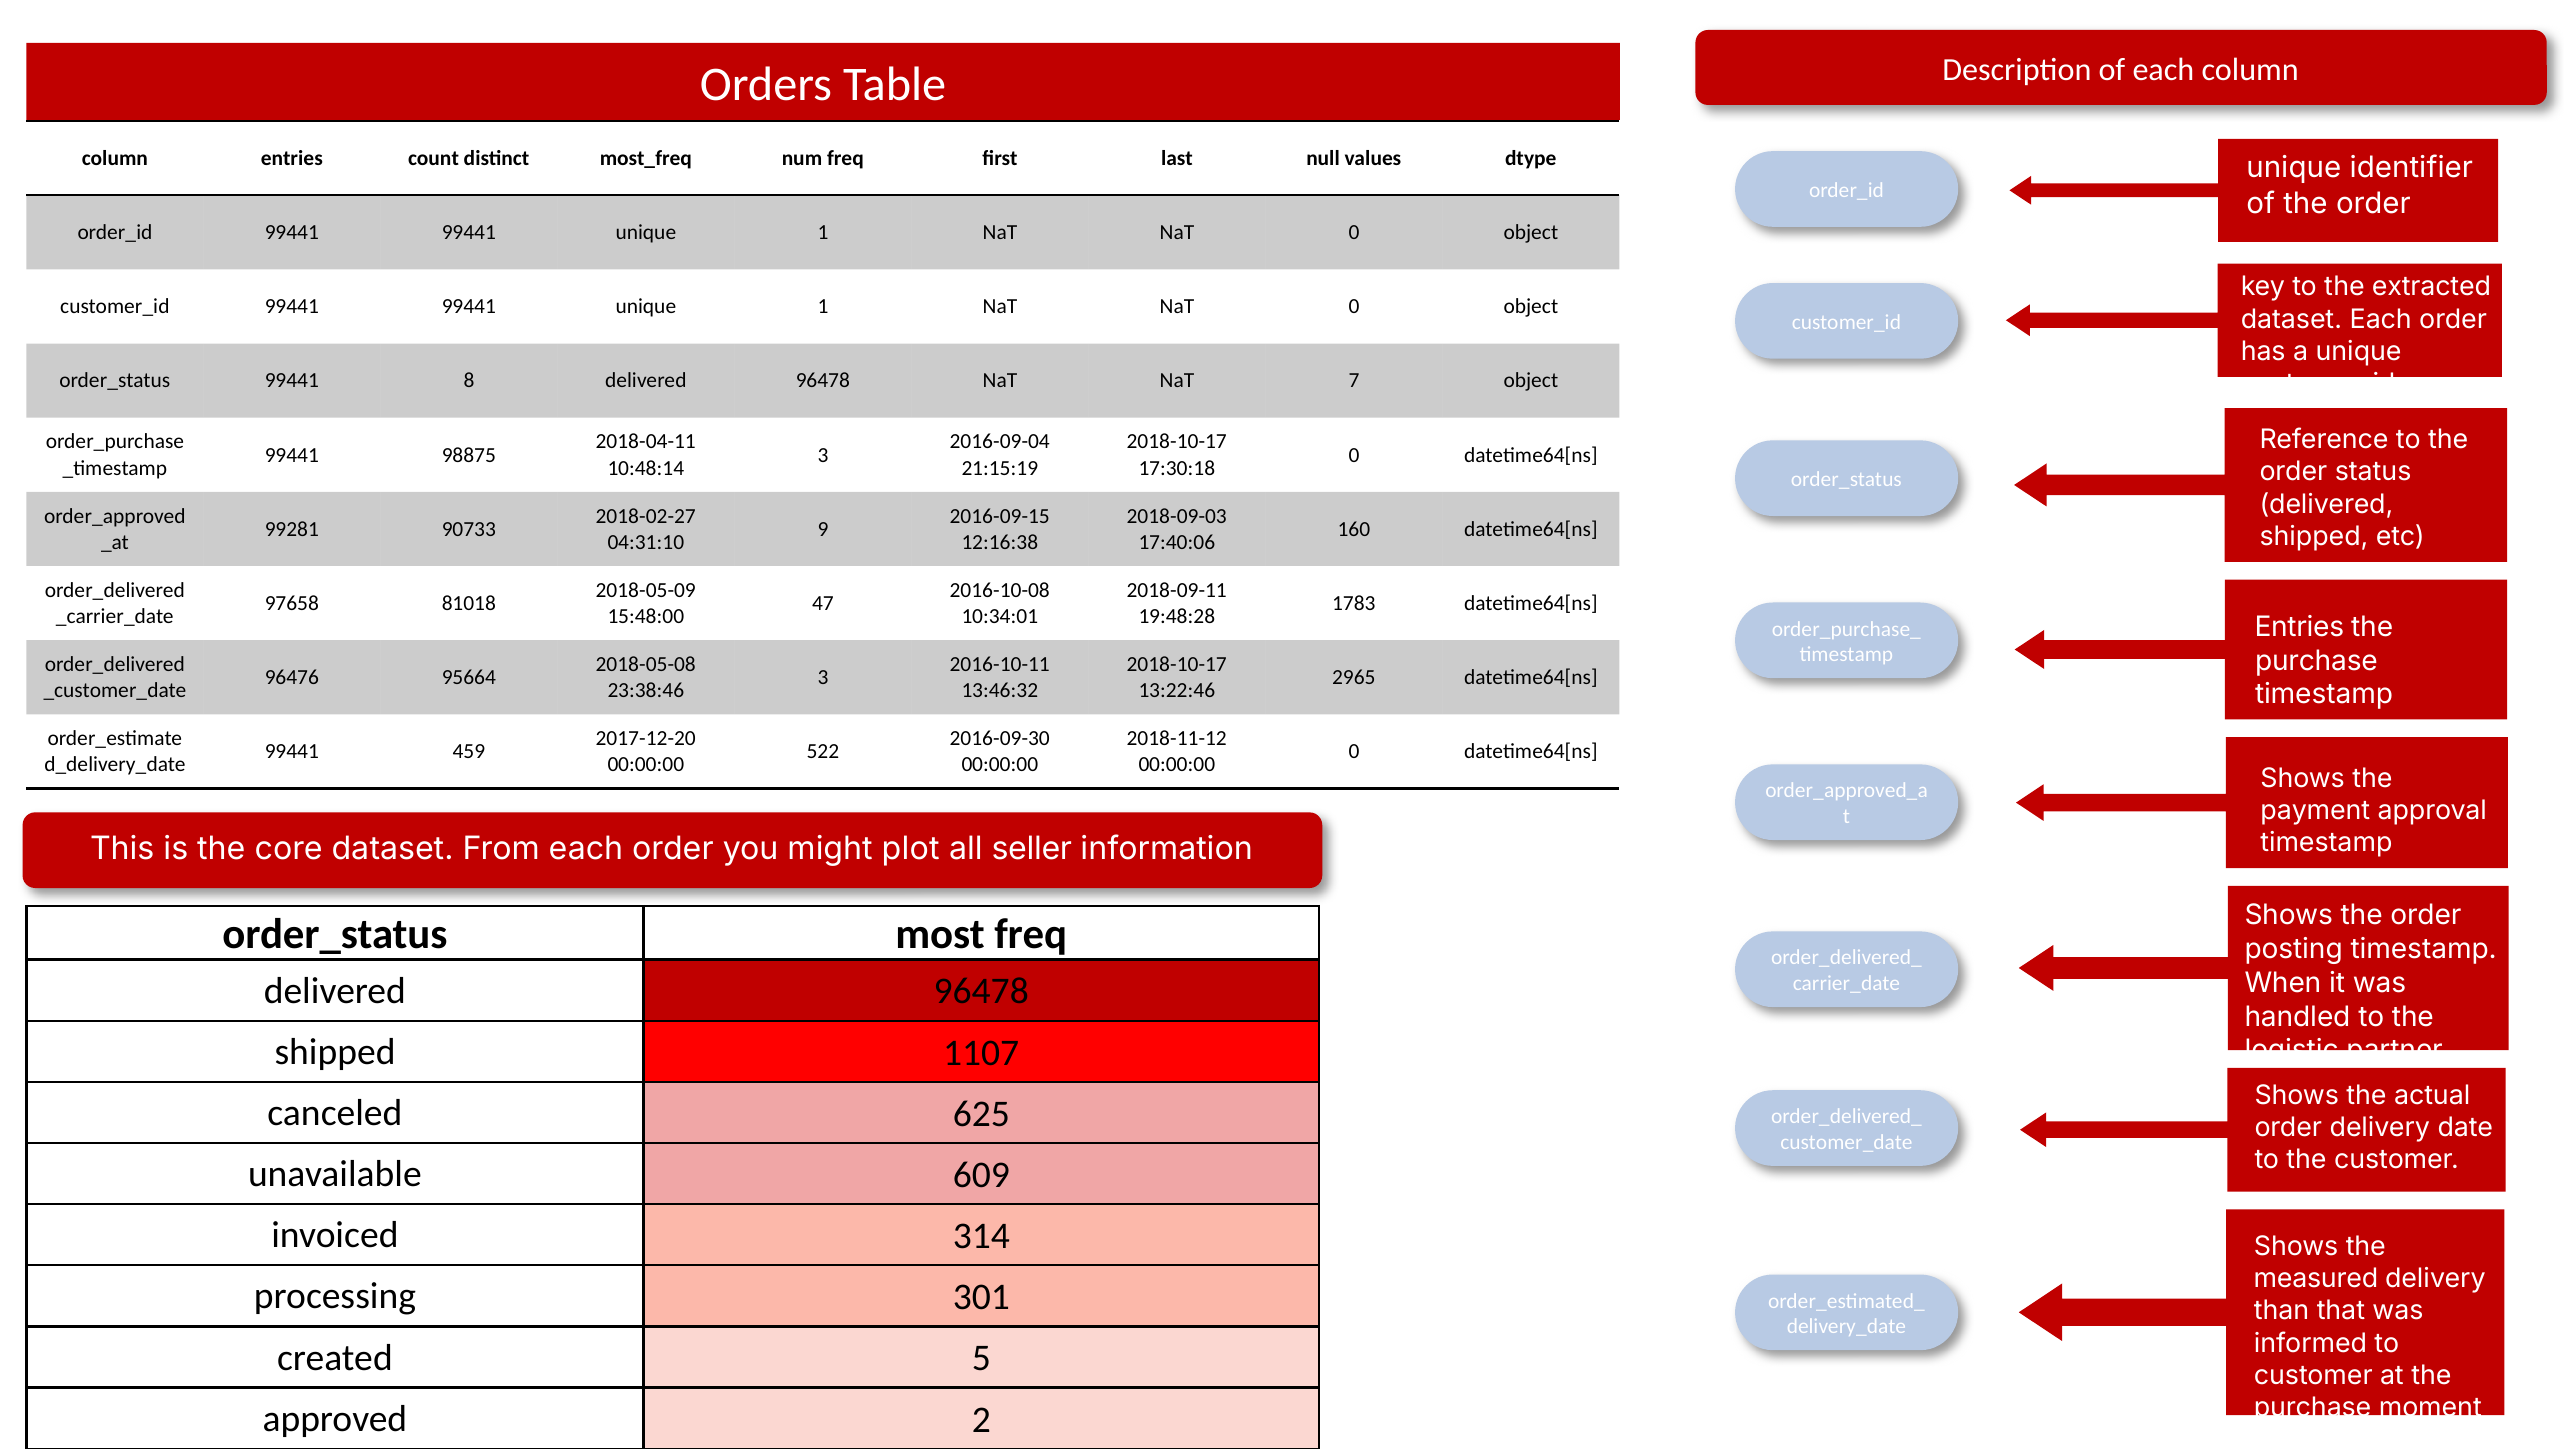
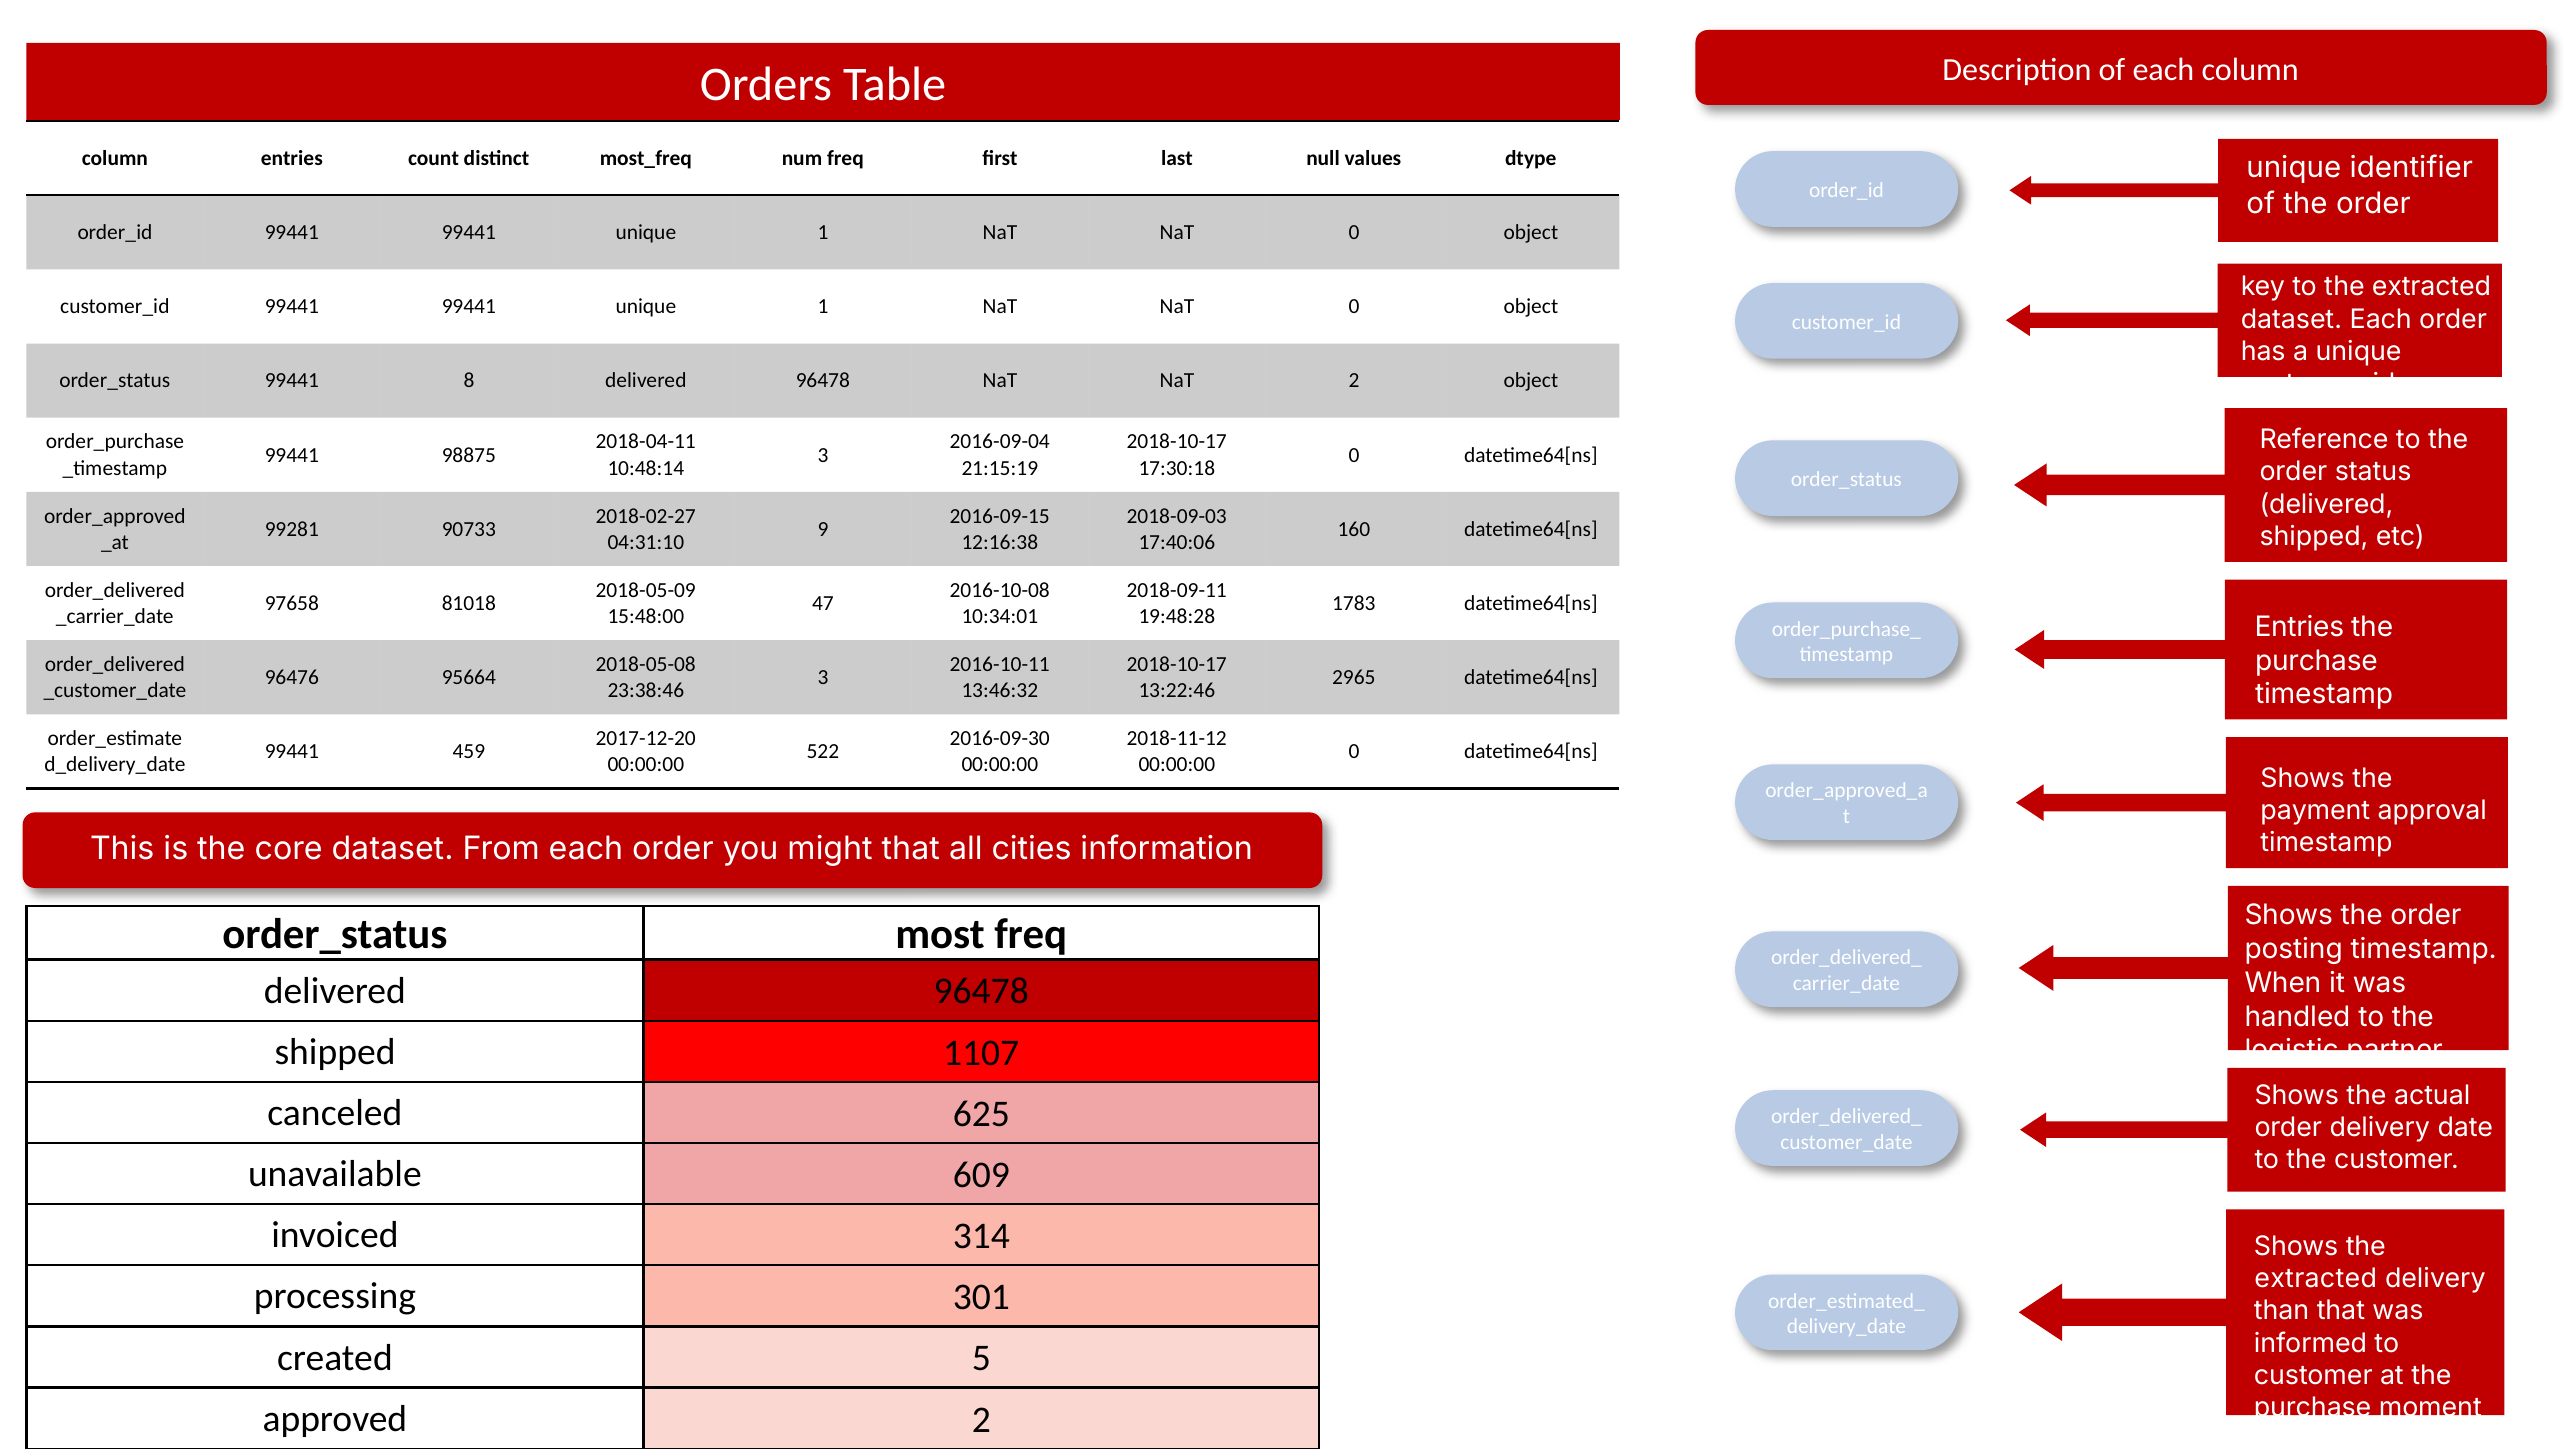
NaT 7: 7 -> 2
might plot: plot -> that
seller: seller -> cities
measured at (2316, 1279): measured -> extracted
